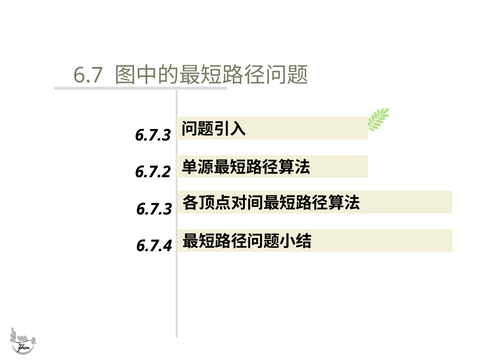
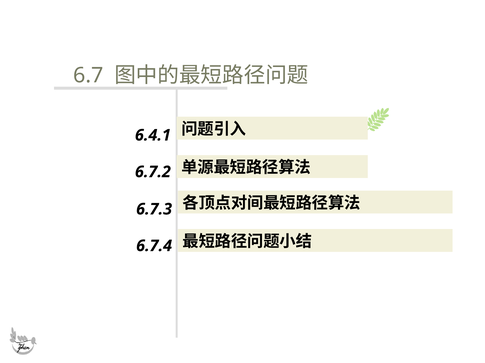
6.7.3 at (153, 135): 6.7.3 -> 6.4.1
